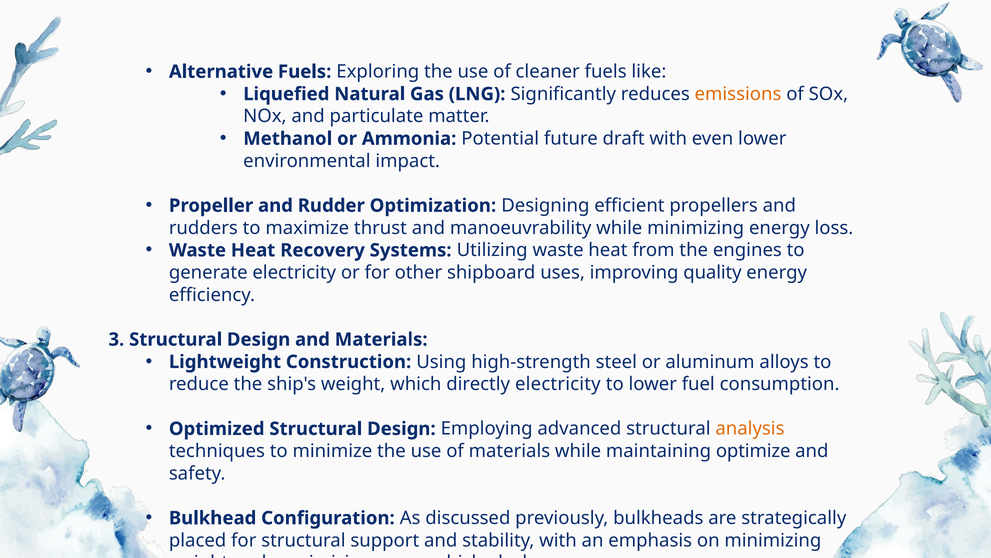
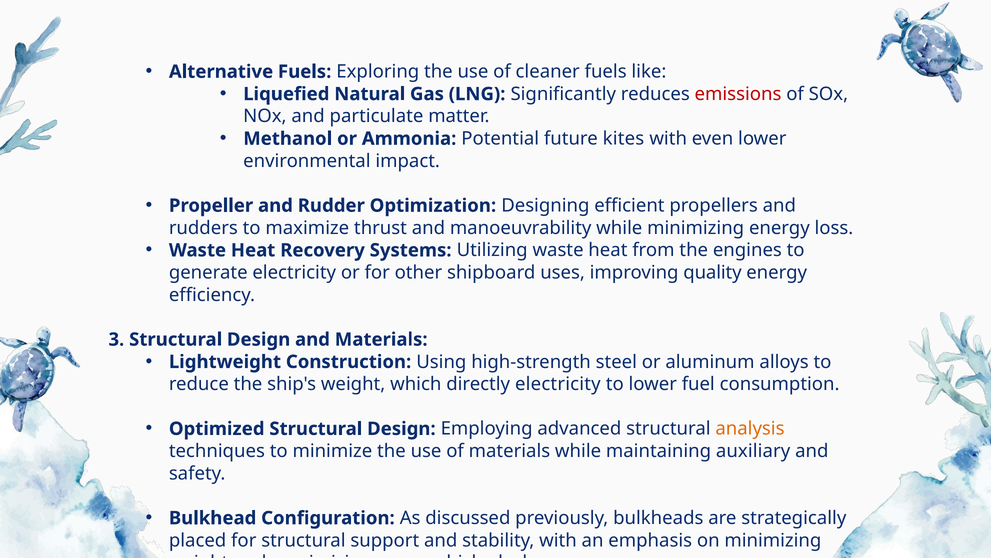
emissions colour: orange -> red
draft: draft -> kites
optimize: optimize -> auxiliary
